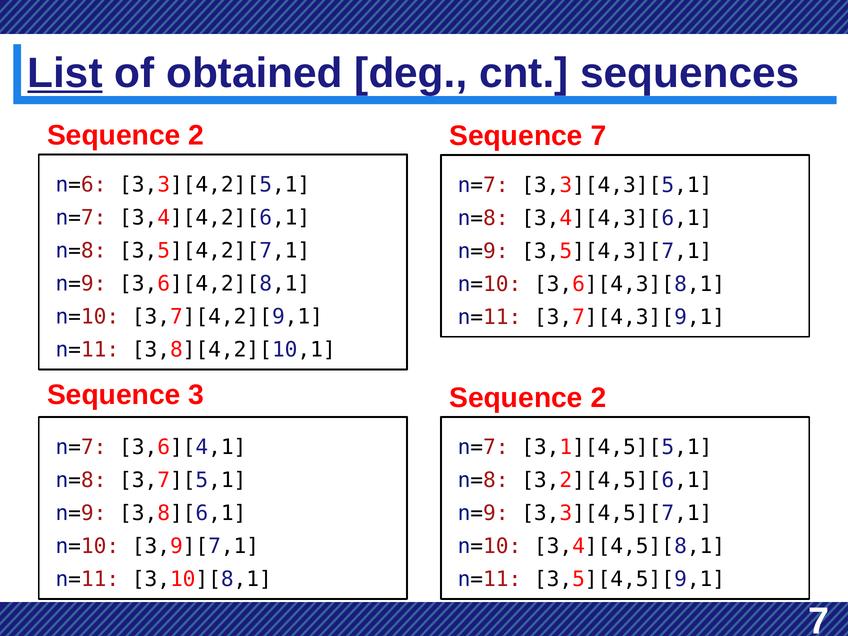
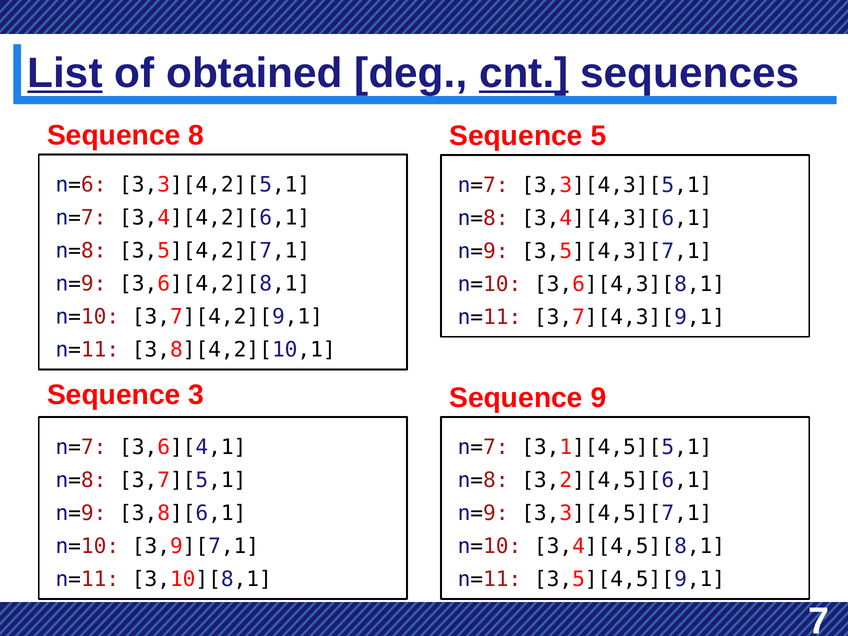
cnt underline: none -> present
2 at (196, 135): 2 -> 8
Sequence 7: 7 -> 5
2 at (598, 398): 2 -> 9
